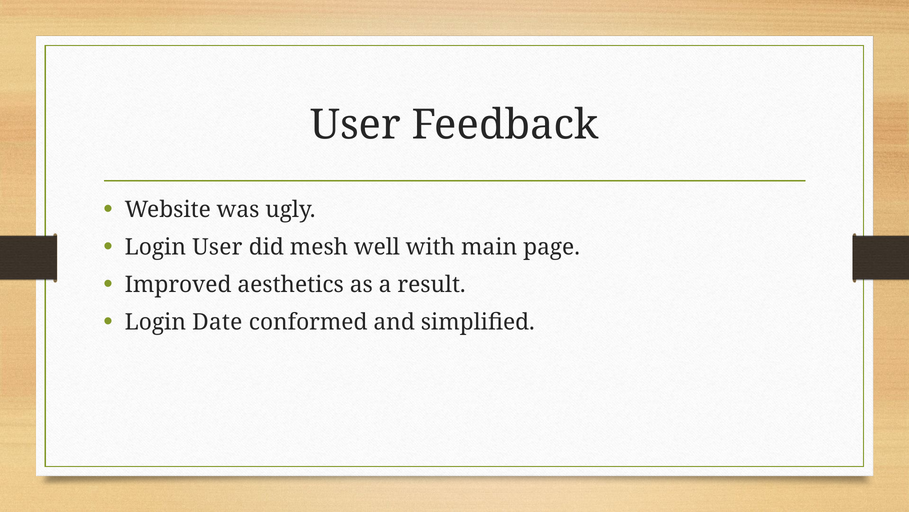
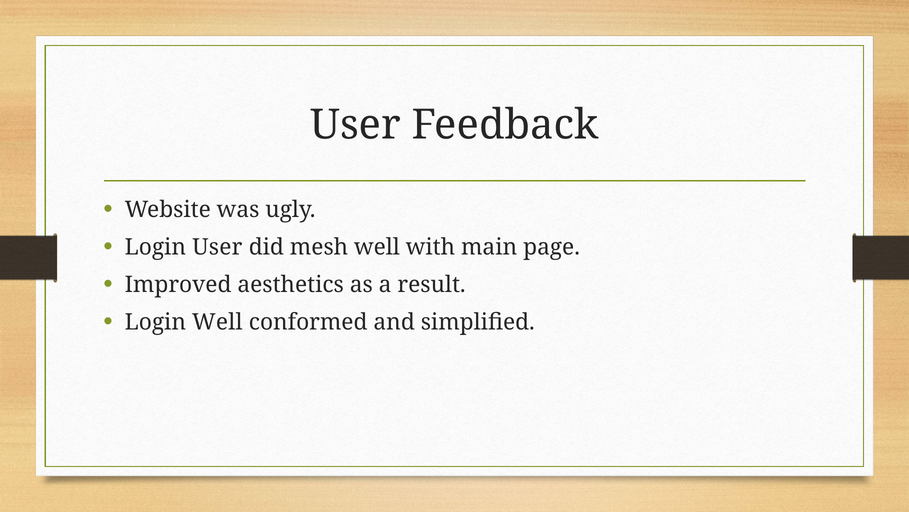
Login Date: Date -> Well
